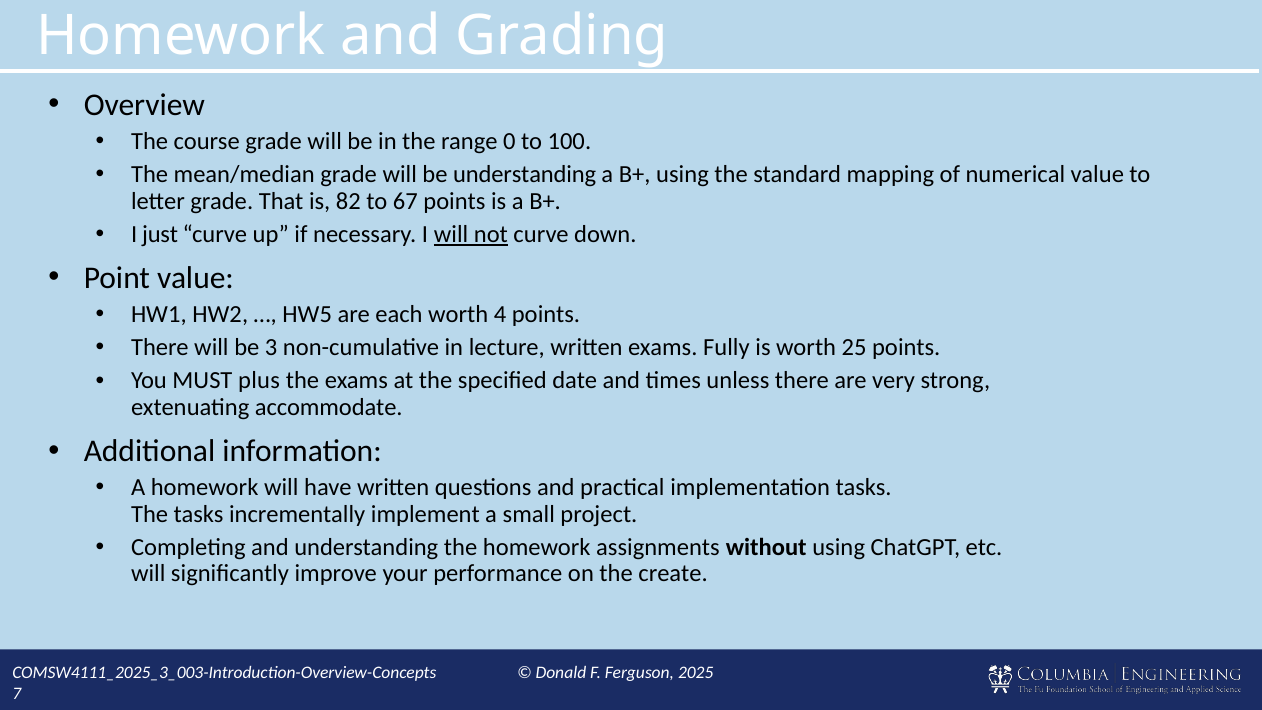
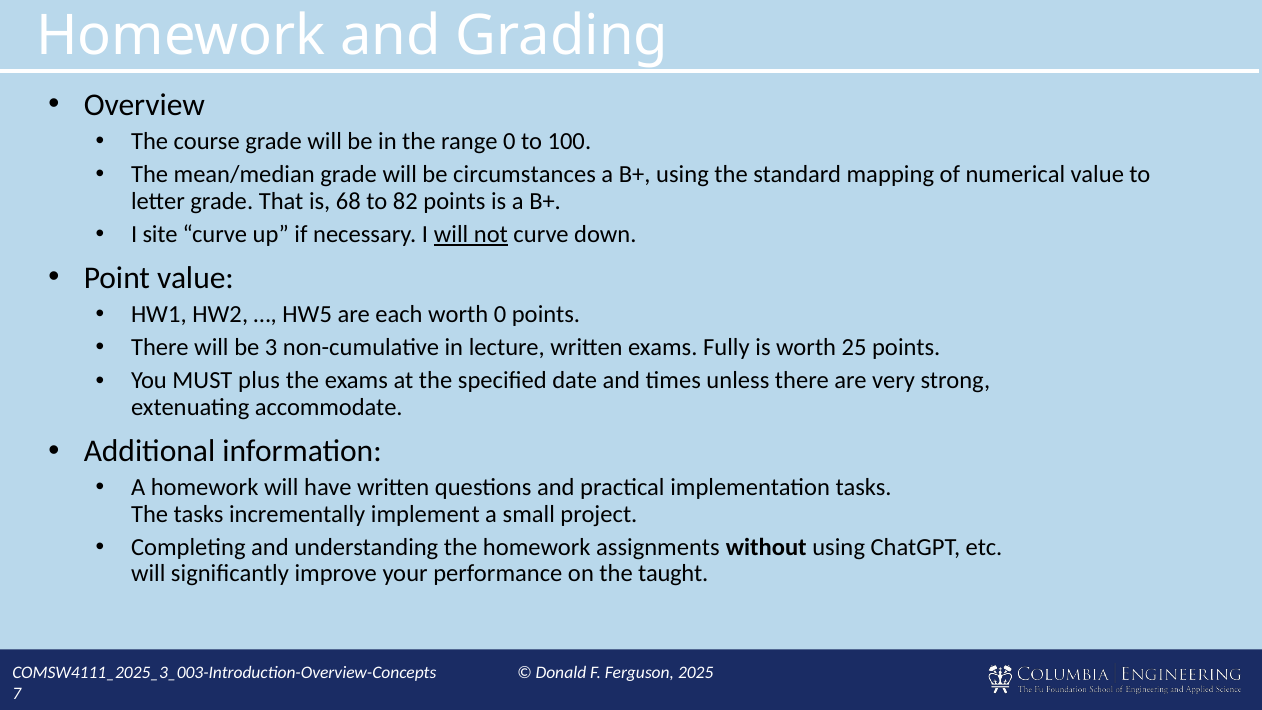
be understanding: understanding -> circumstances
82: 82 -> 68
67: 67 -> 82
just: just -> site
worth 4: 4 -> 0
create: create -> taught
